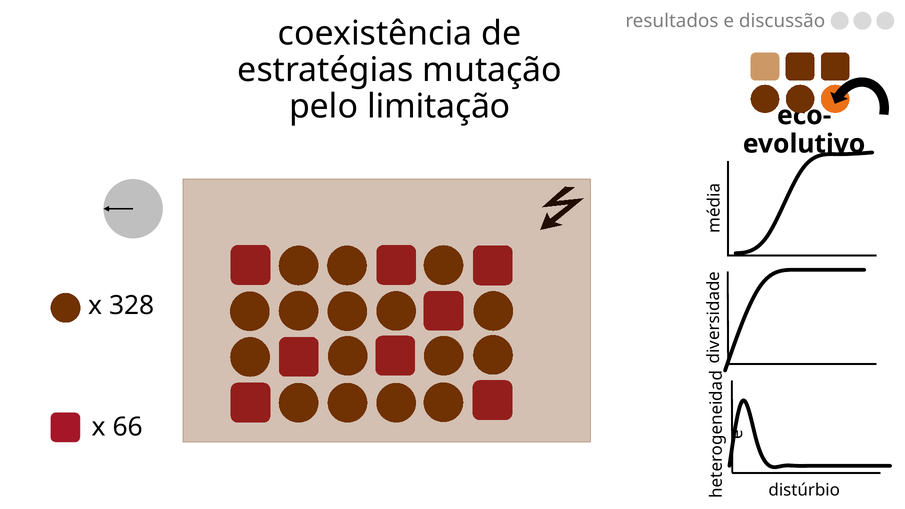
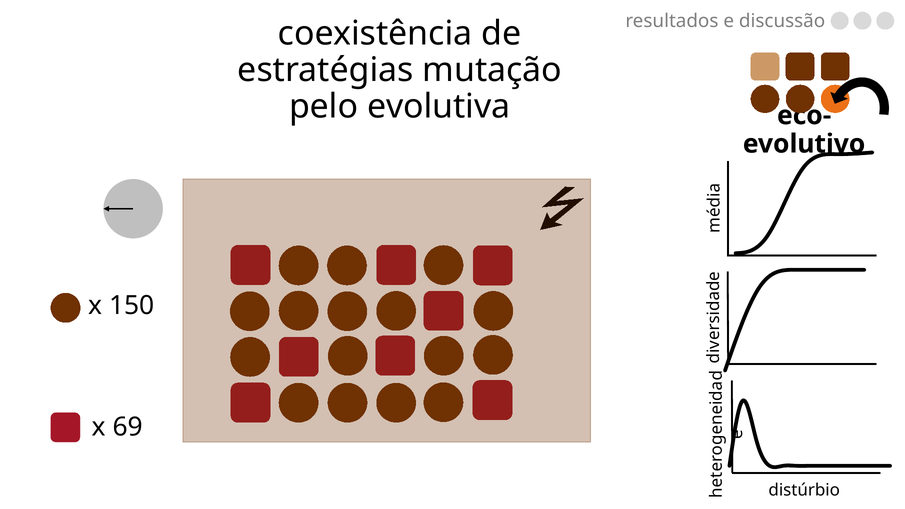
limitação: limitação -> evolutiva
328: 328 -> 150
66: 66 -> 69
